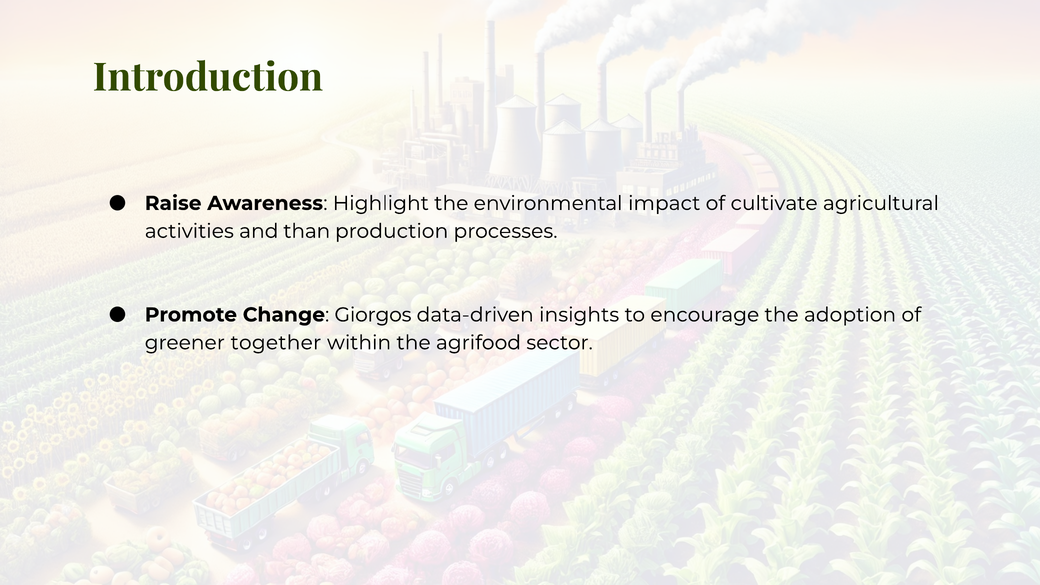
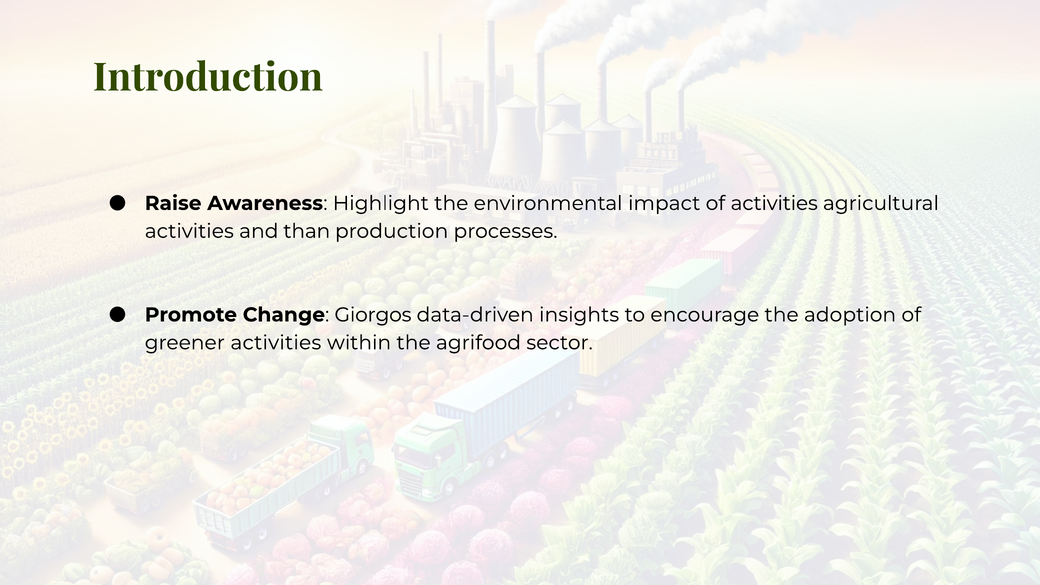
of cultivate: cultivate -> activities
greener together: together -> activities
